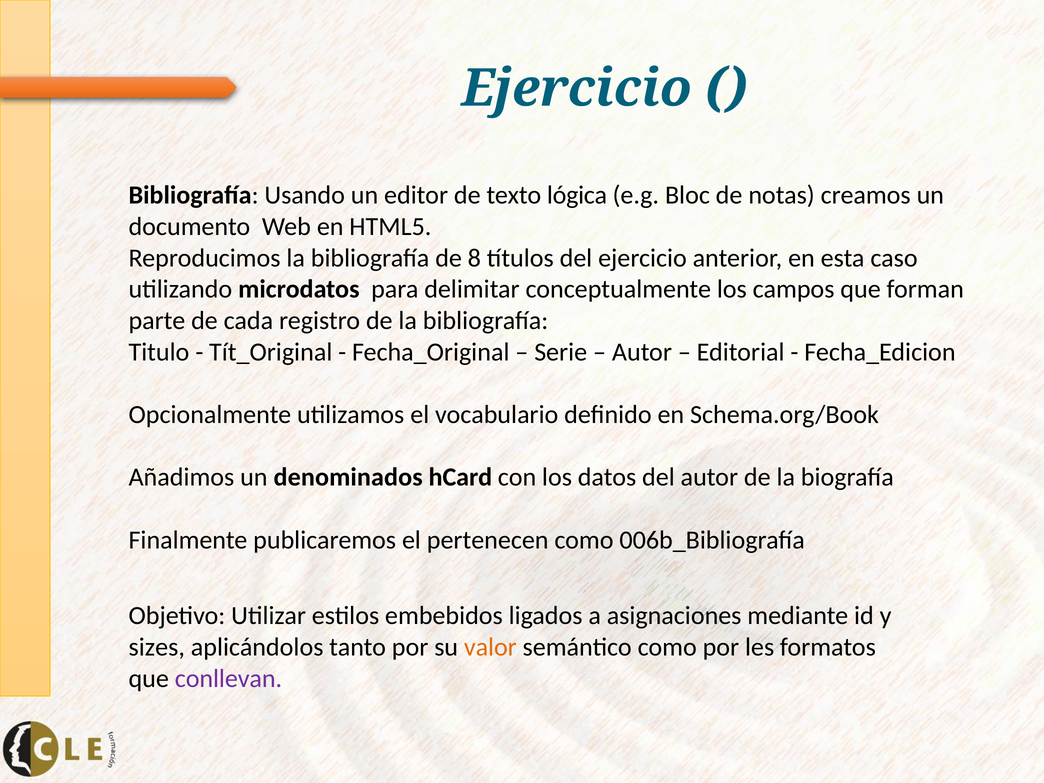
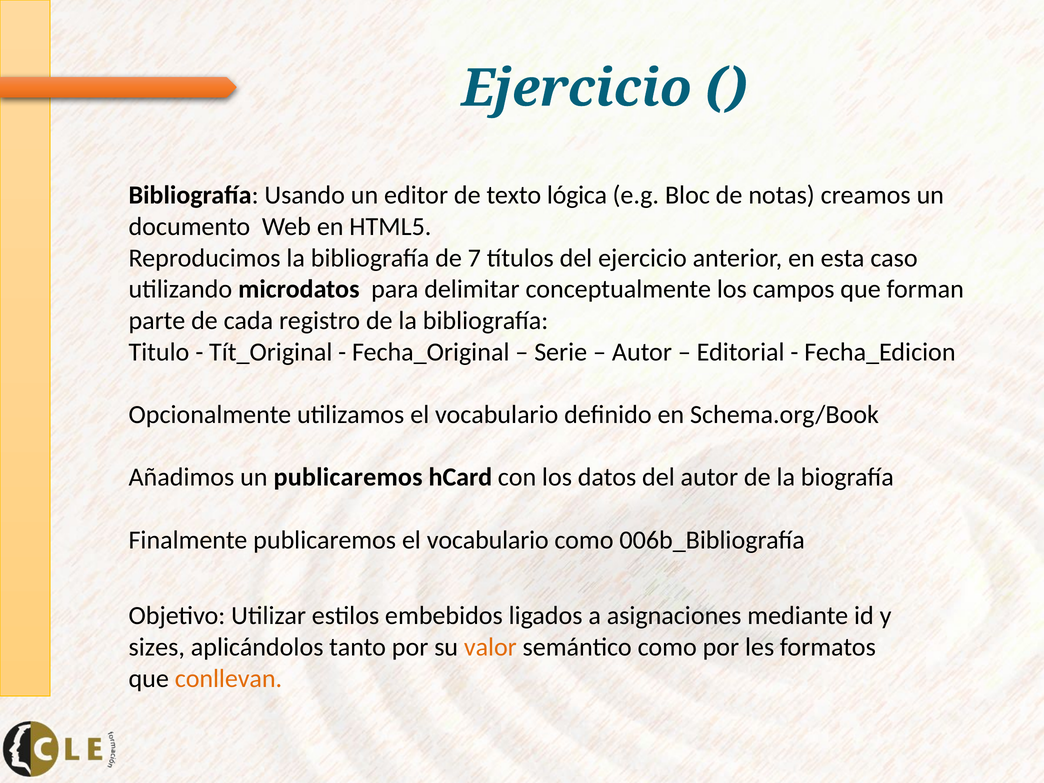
8: 8 -> 7
un denominados: denominados -> publicaremos
publicaremos el pertenecen: pertenecen -> vocabulario
conllevan colour: purple -> orange
